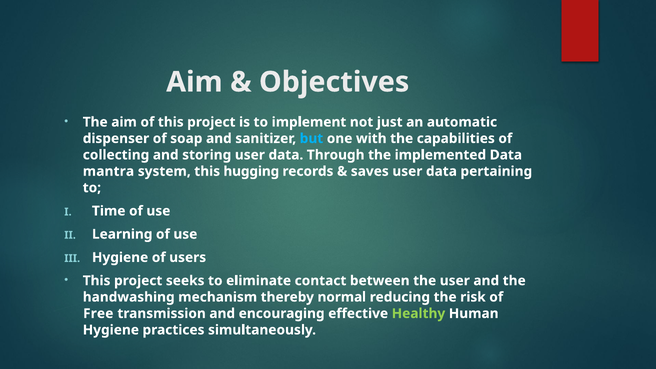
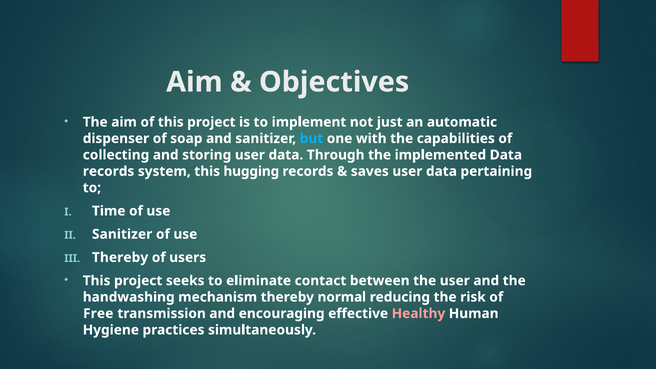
mantra at (108, 171): mantra -> records
Learning at (122, 234): Learning -> Sanitizer
Hygiene at (120, 257): Hygiene -> Thereby
Healthy colour: light green -> pink
